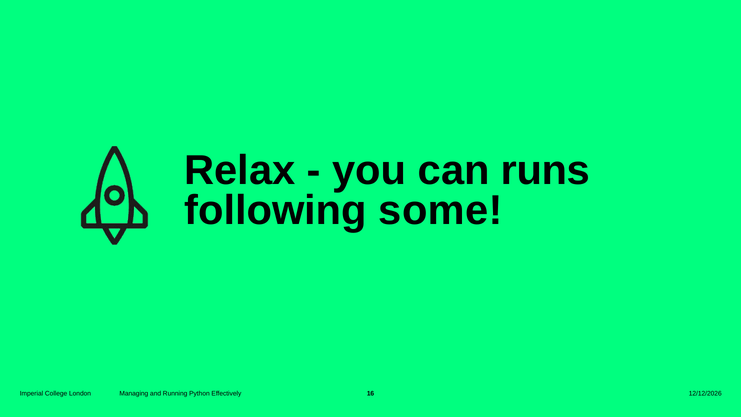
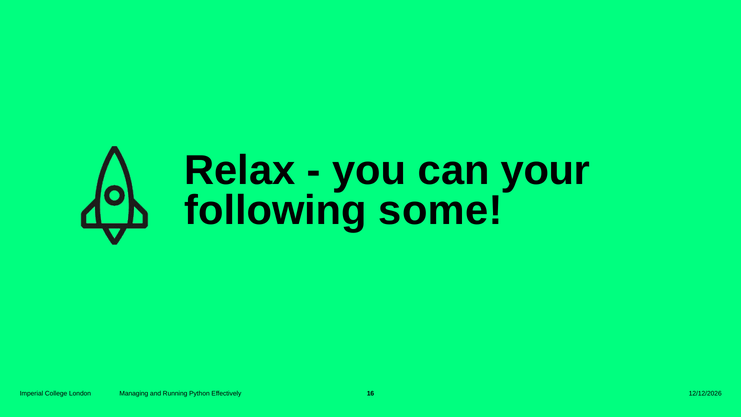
runs: runs -> your
